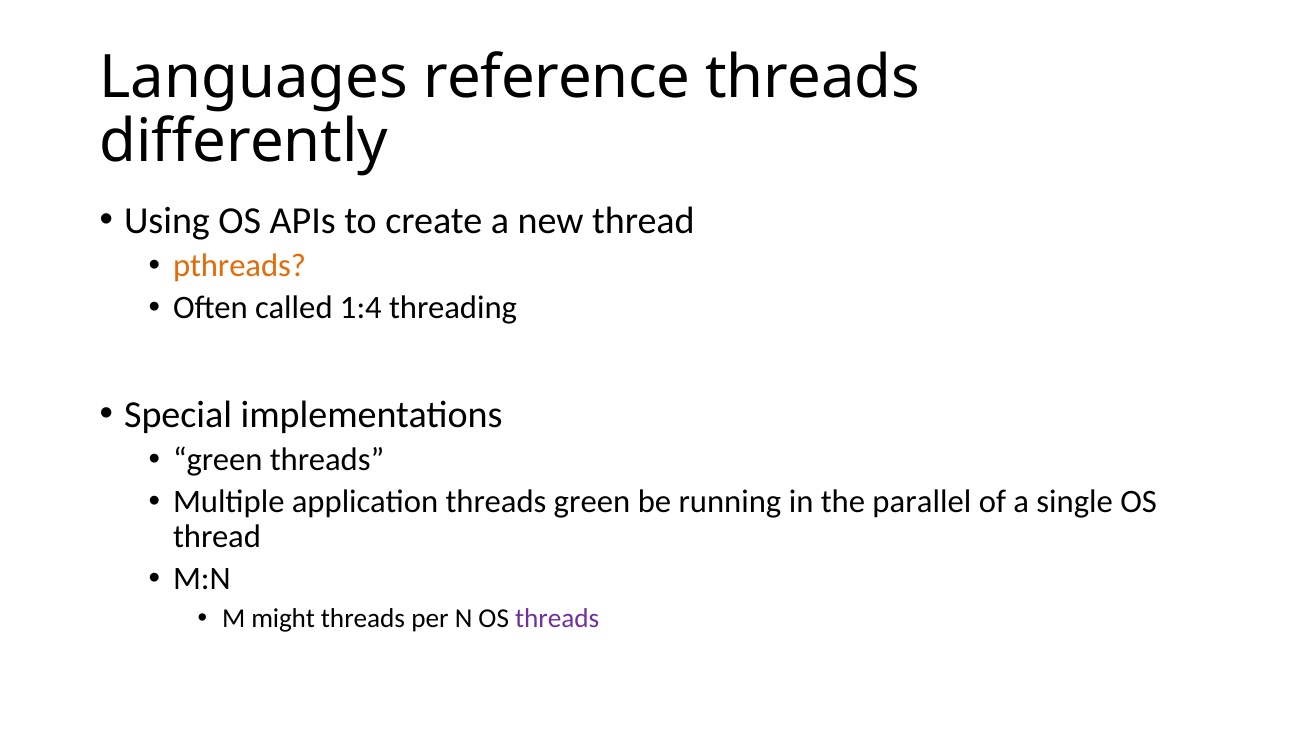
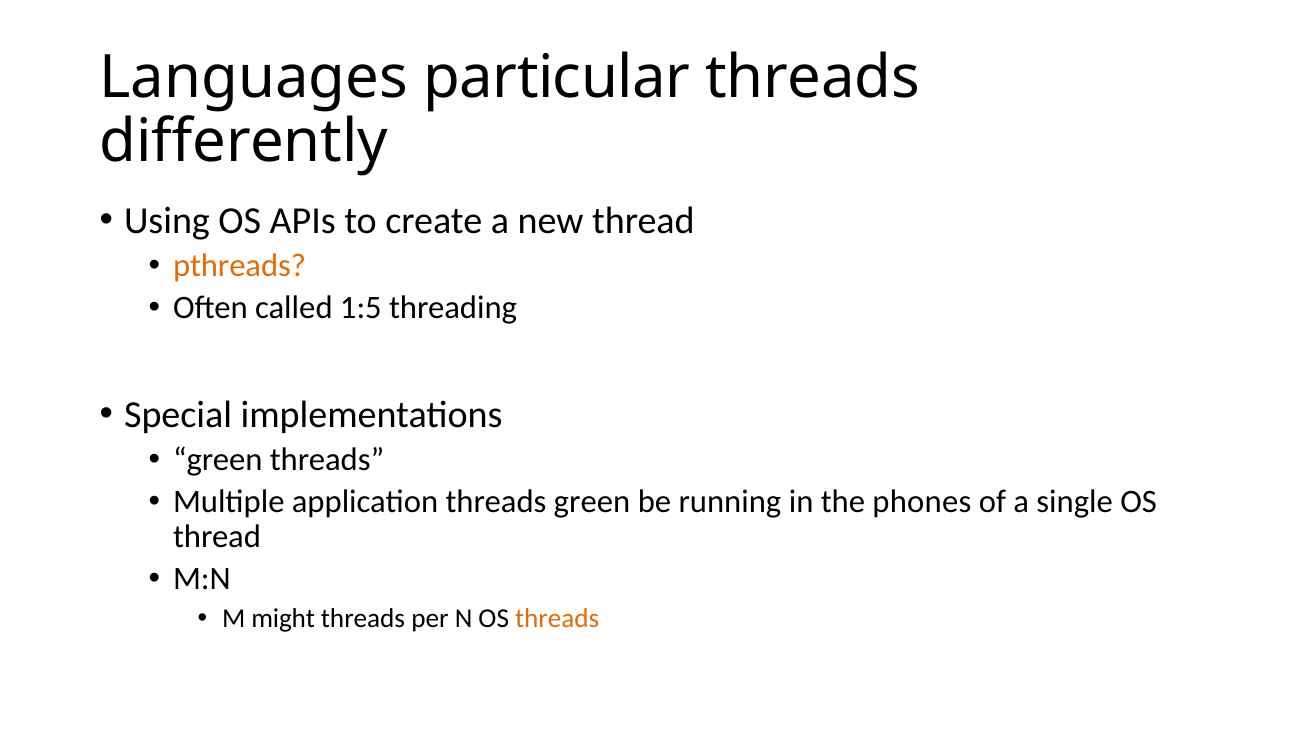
reference: reference -> particular
1:4: 1:4 -> 1:5
parallel: parallel -> phones
threads at (557, 618) colour: purple -> orange
